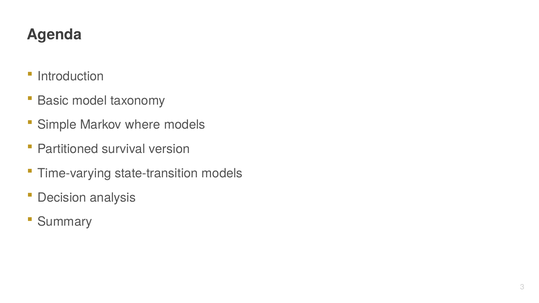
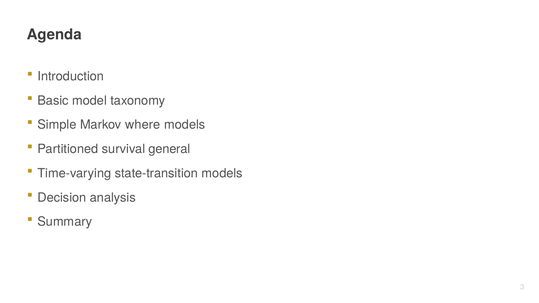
version: version -> general
